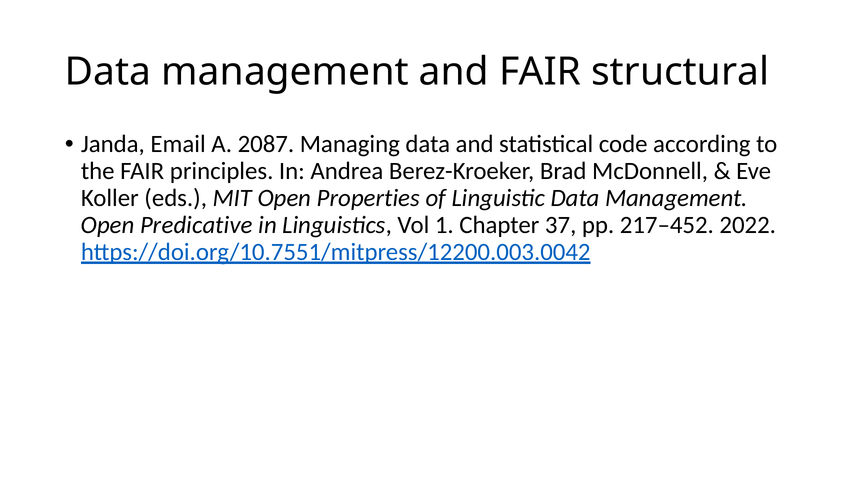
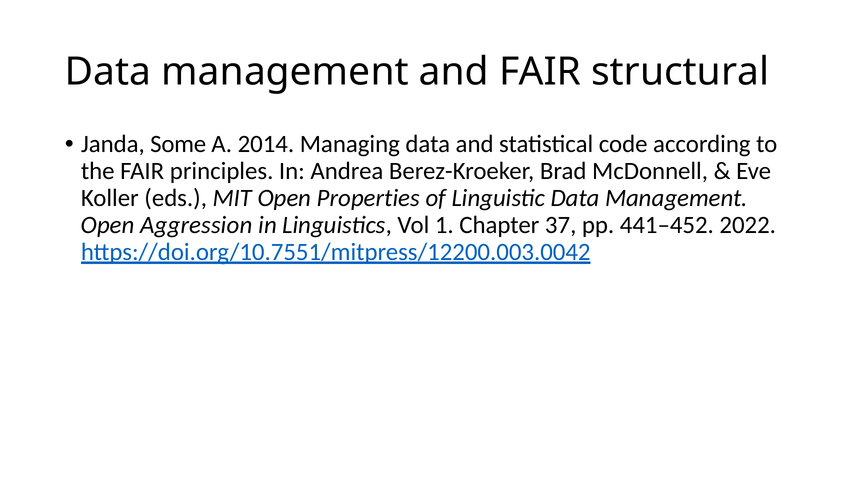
Email: Email -> Some
2087: 2087 -> 2014
Predicative: Predicative -> Aggression
217–452: 217–452 -> 441–452
